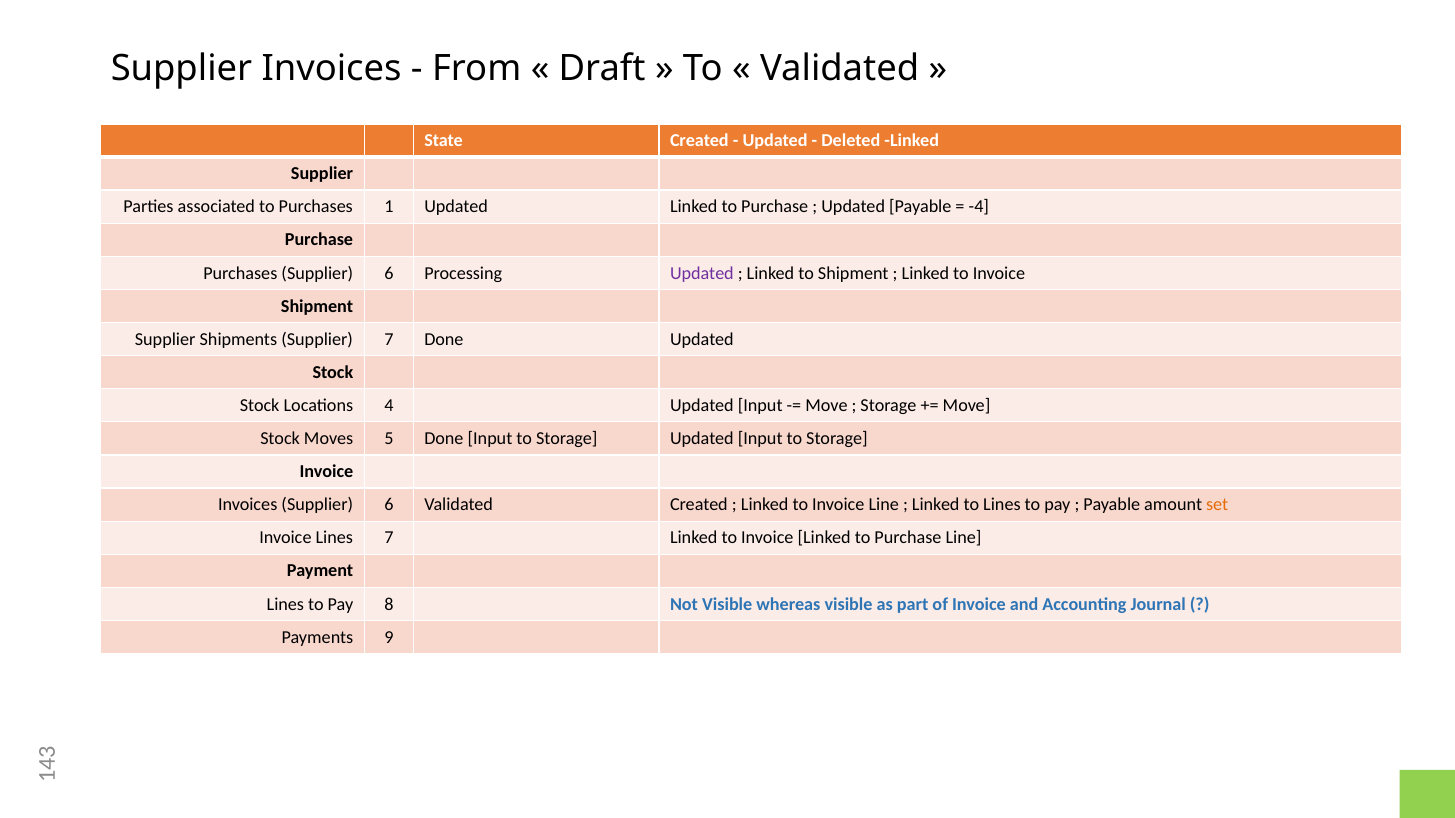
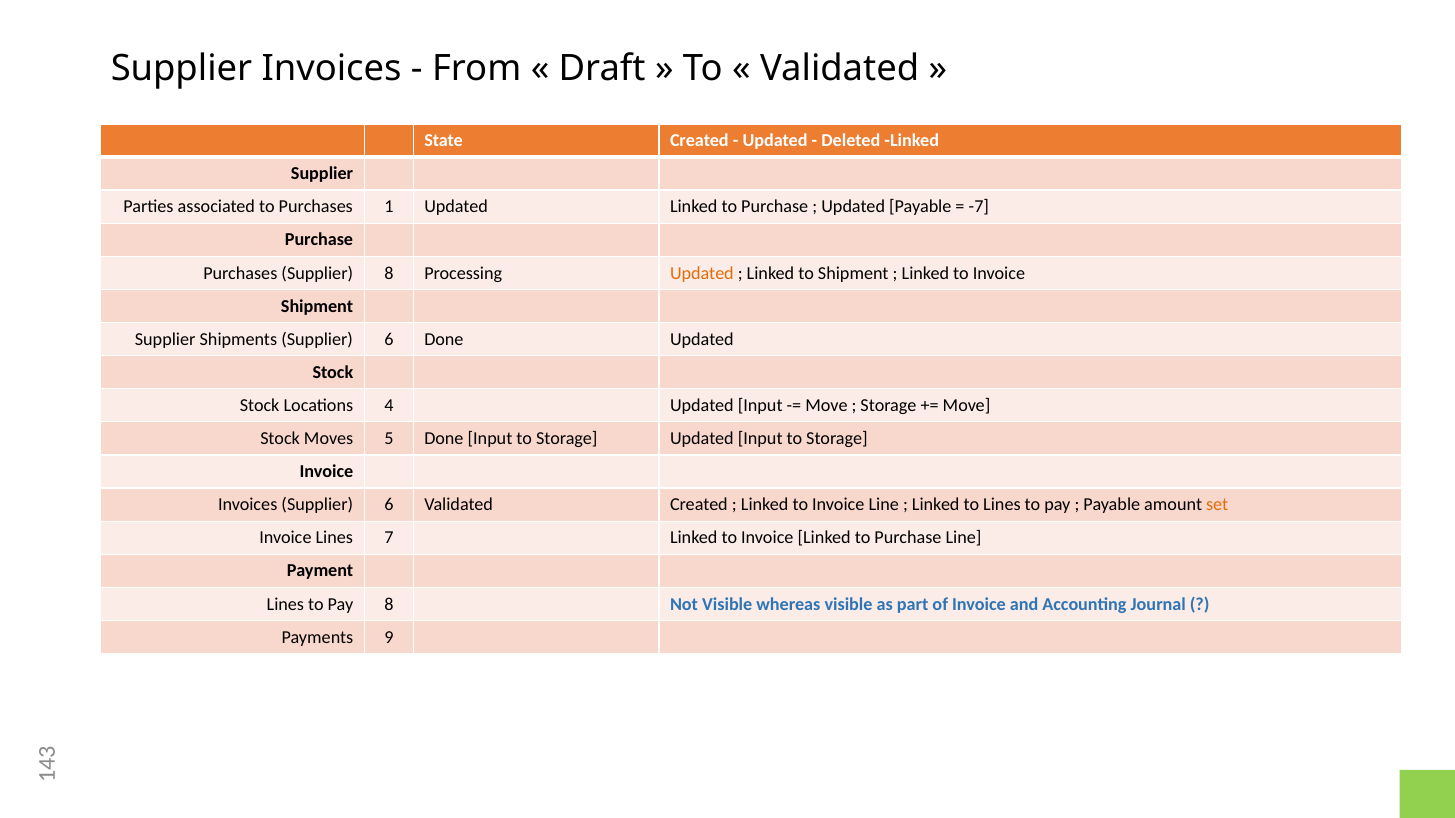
-4: -4 -> -7
Purchases Supplier 6: 6 -> 8
Updated at (702, 273) colour: purple -> orange
Shipments Supplier 7: 7 -> 6
